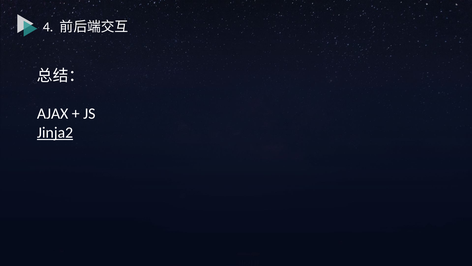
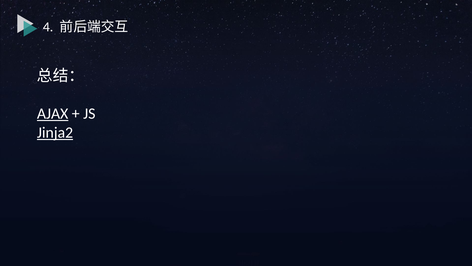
AJAX underline: none -> present
